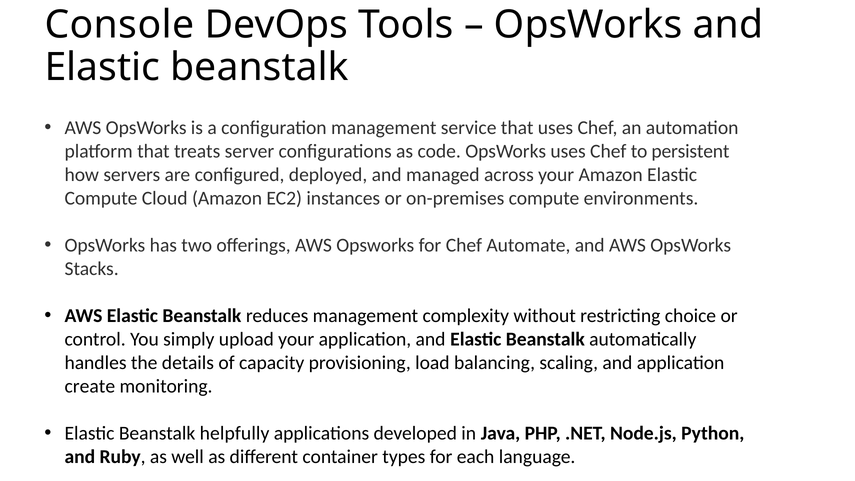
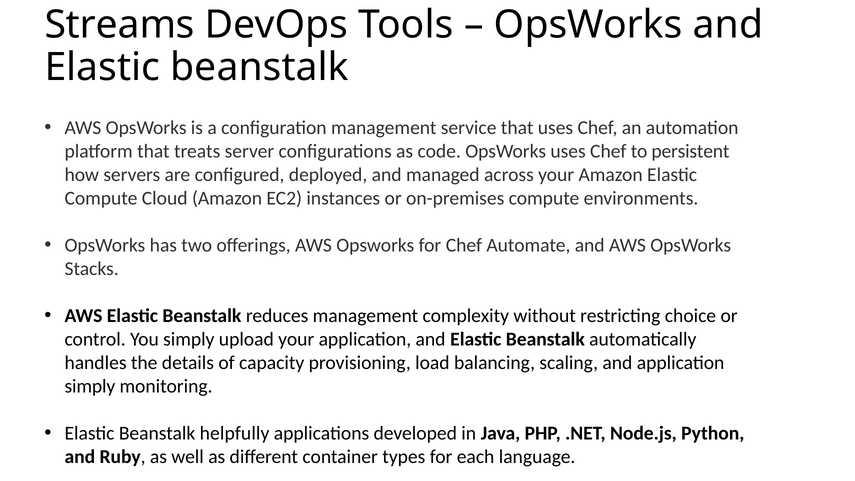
Console: Console -> Streams
create at (90, 386): create -> simply
